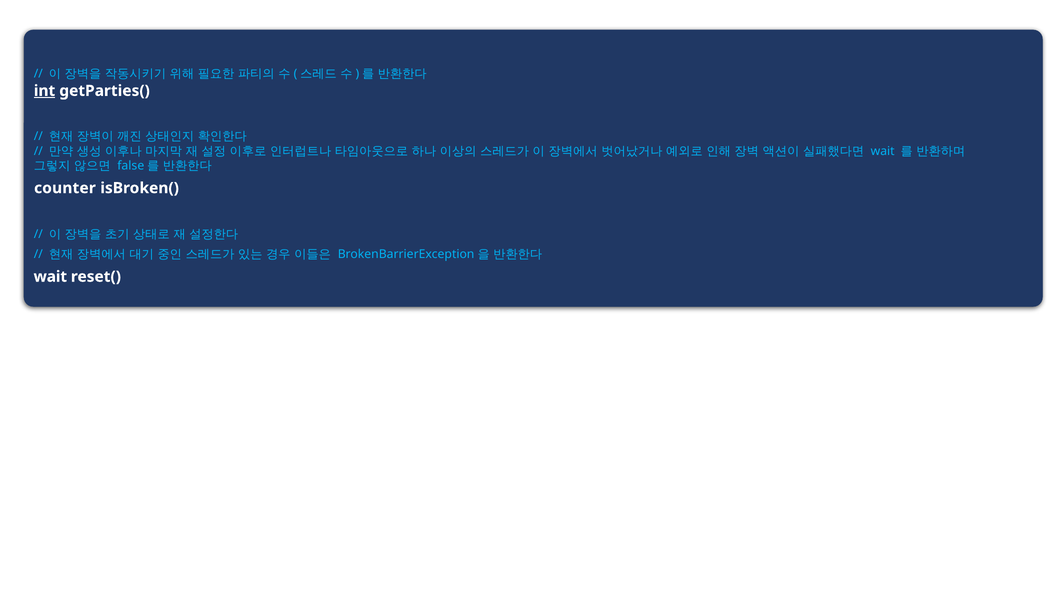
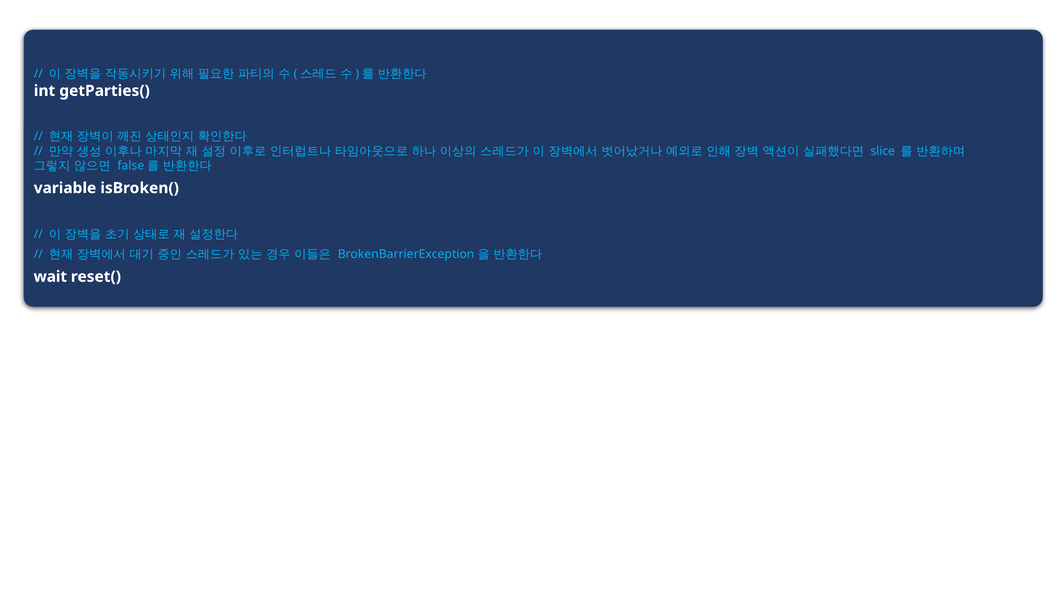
int underline: present -> none
wait at (883, 151): wait -> slice
counter: counter -> variable
